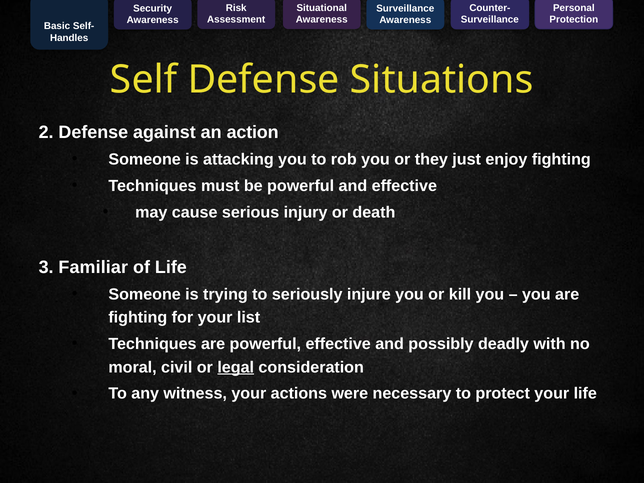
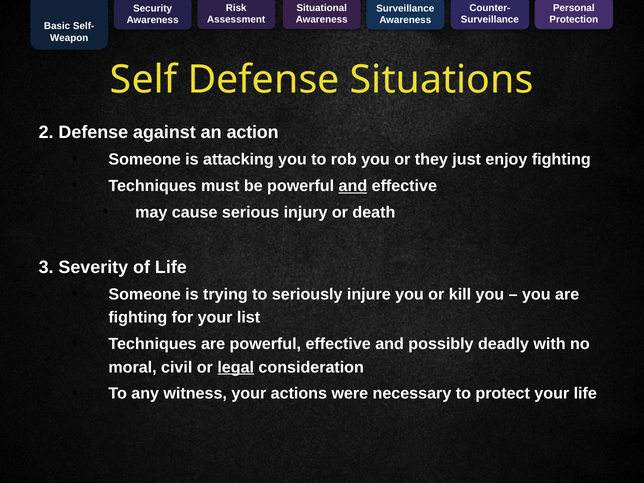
Handles: Handles -> Weapon
and at (353, 186) underline: none -> present
Familiar: Familiar -> Severity
